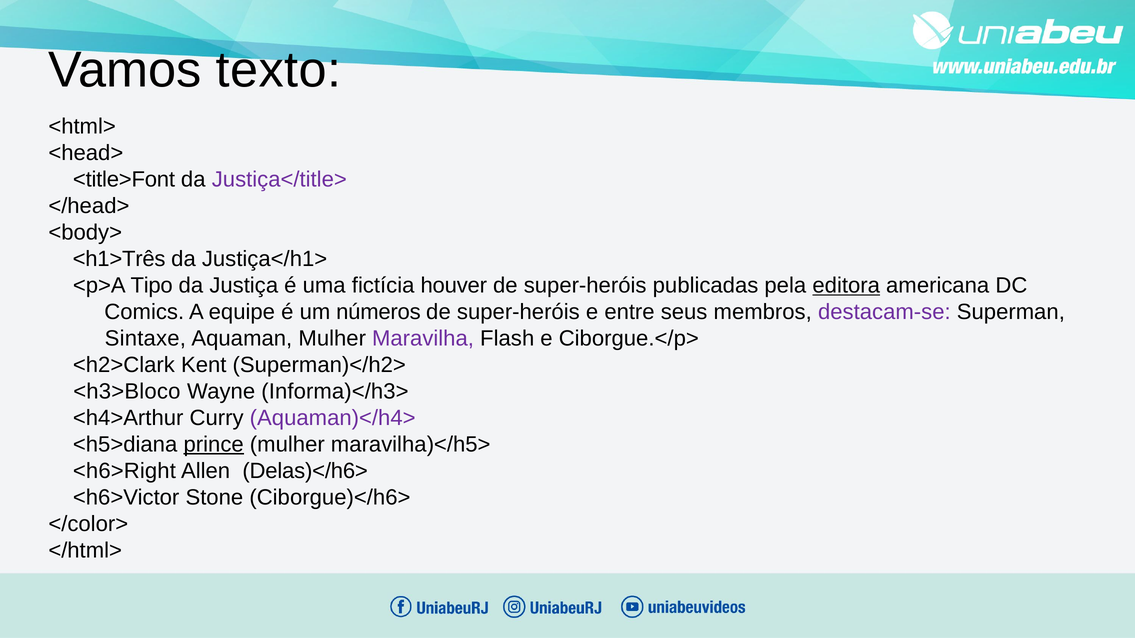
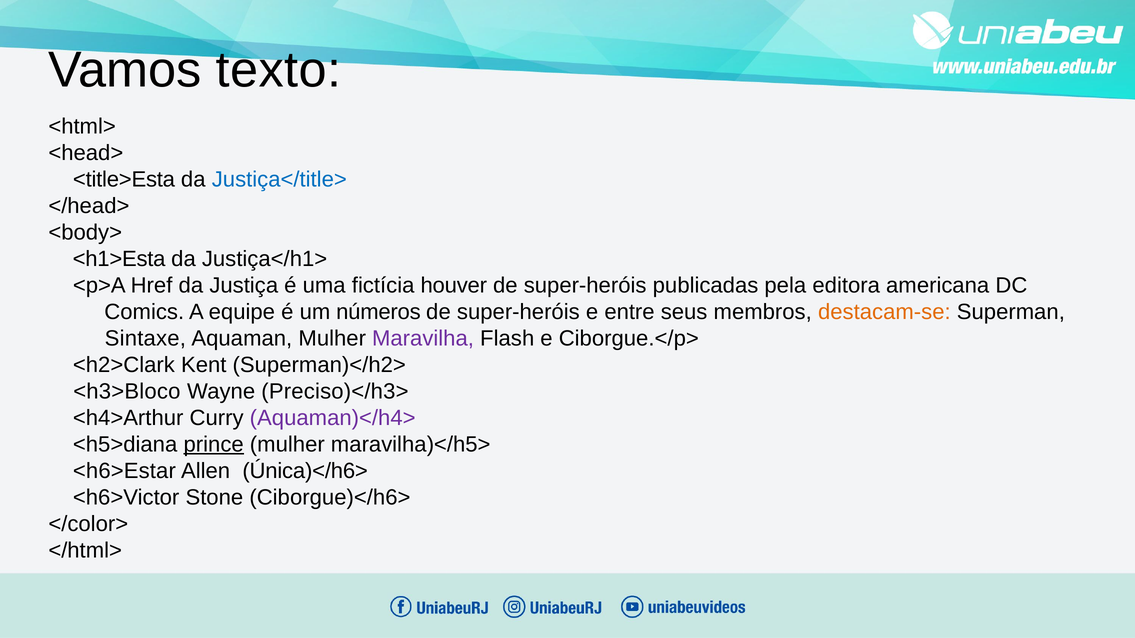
<title>Font: <title>Font -> <title>Esta
Justiça</title> colour: purple -> blue
<h1>Três: <h1>Três -> <h1>Esta
Tipo: Tipo -> Href
editora underline: present -> none
destacam-se colour: purple -> orange
Informa)</h3>: Informa)</h3> -> Preciso)</h3>
<h6>Right: <h6>Right -> <h6>Estar
Delas)</h6>: Delas)</h6> -> Única)</h6>
